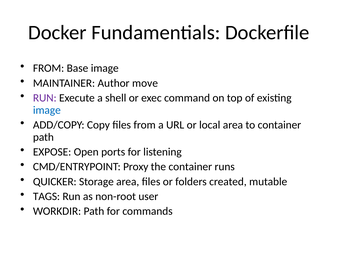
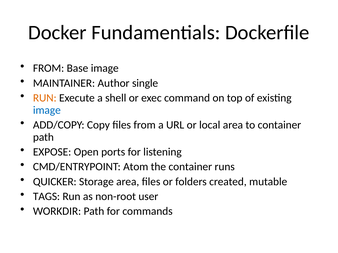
move: move -> single
RUN at (45, 98) colour: purple -> orange
Proxy: Proxy -> Atom
